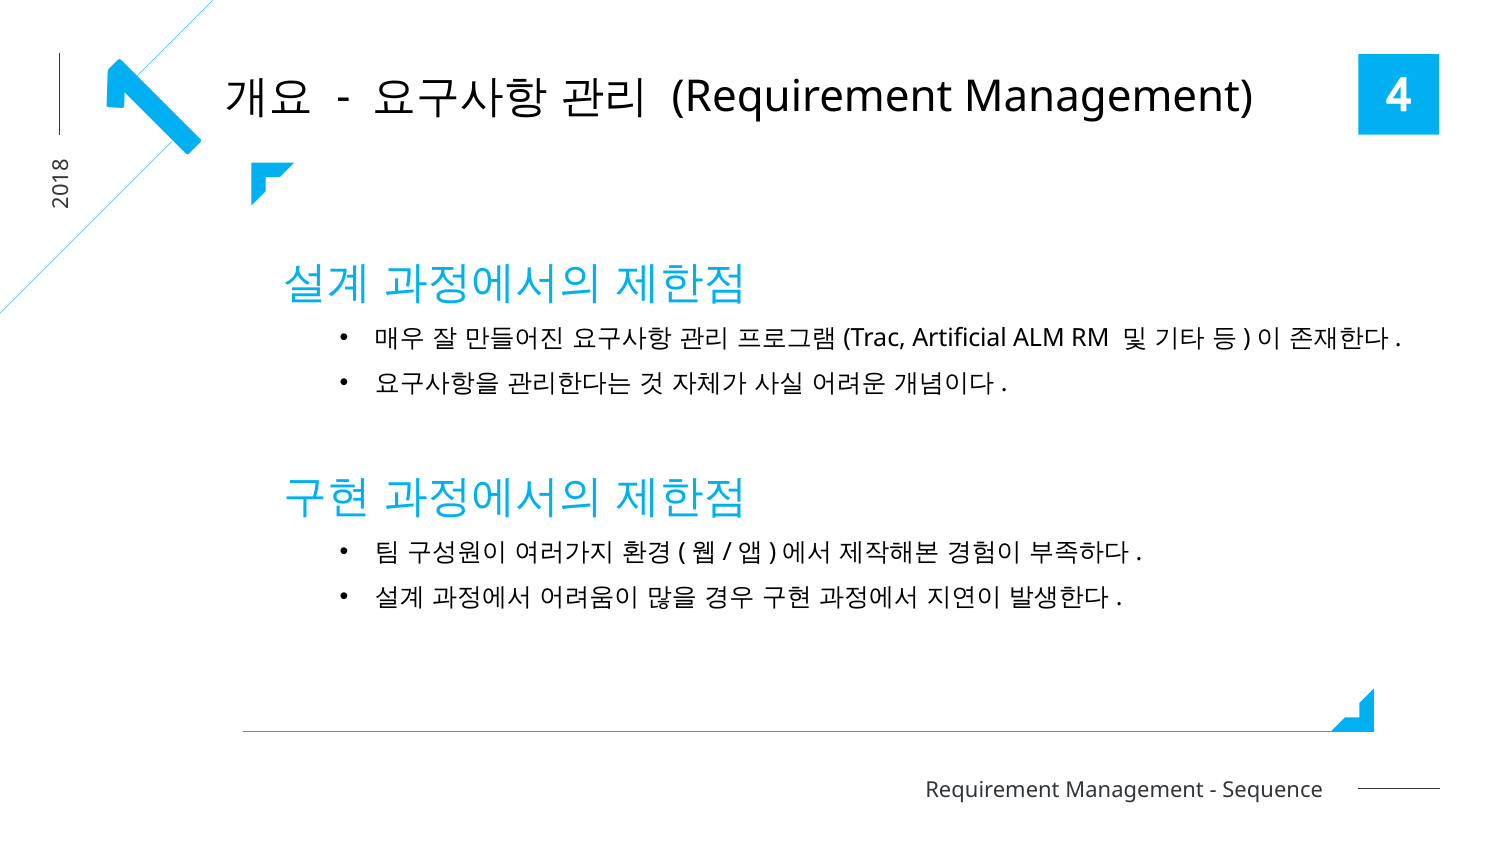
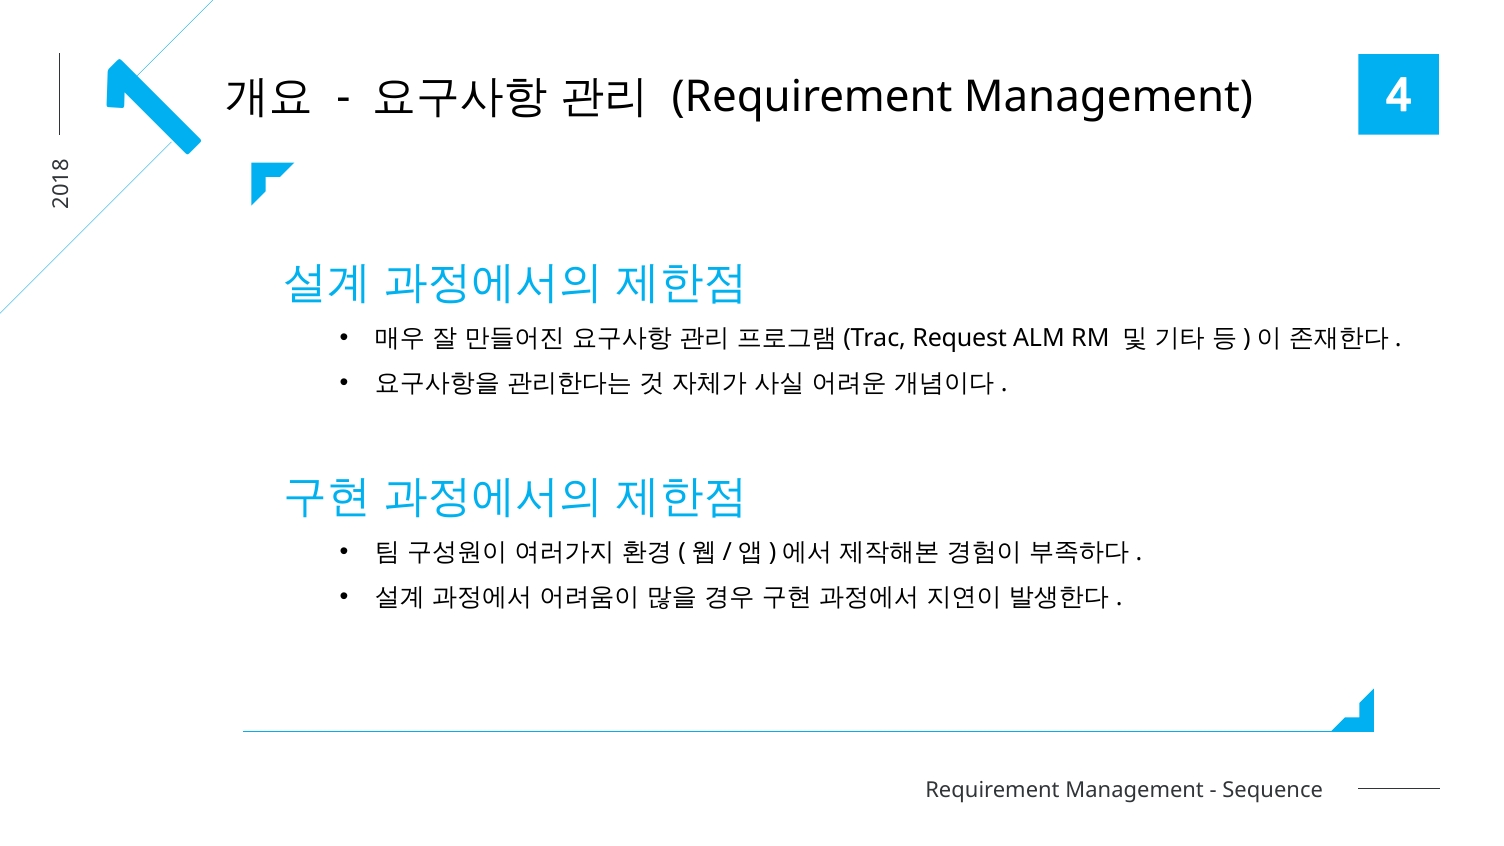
Artificial: Artificial -> Request
